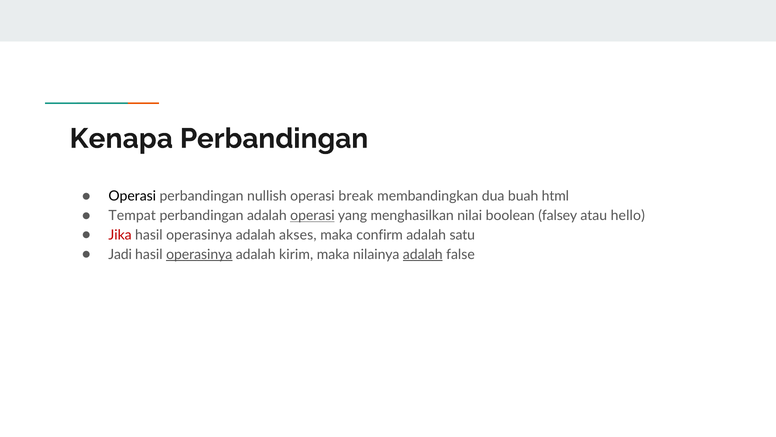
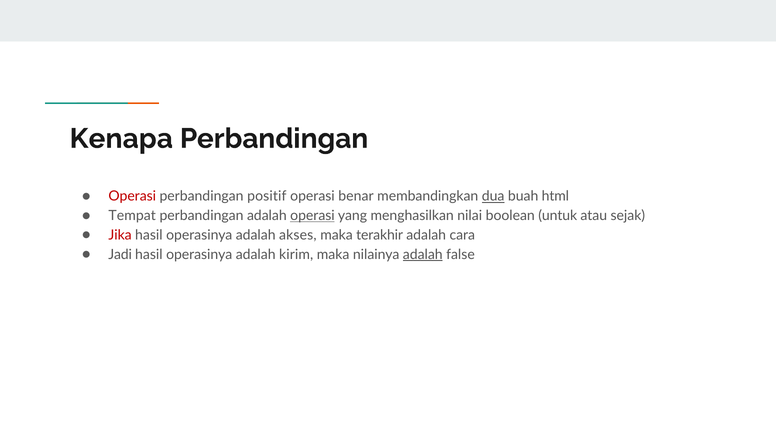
Operasi at (132, 196) colour: black -> red
nullish: nullish -> positif
break: break -> benar
dua underline: none -> present
falsey: falsey -> untuk
hello: hello -> sejak
confirm: confirm -> terakhir
satu: satu -> cara
operasinya at (199, 254) underline: present -> none
